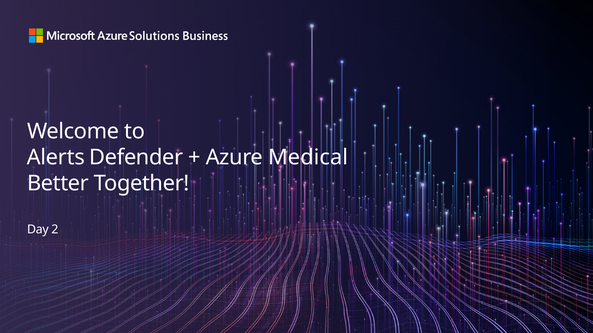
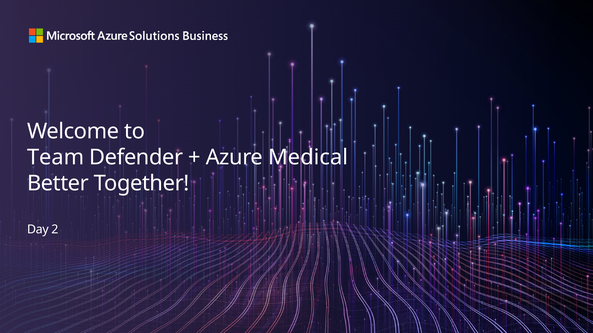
Alerts: Alerts -> Team
